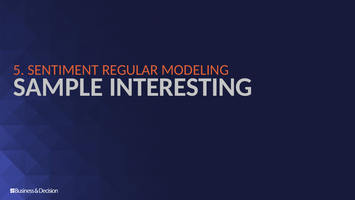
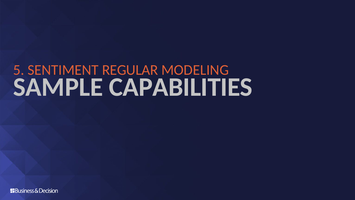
INTERESTING: INTERESTING -> CAPABILITIES
